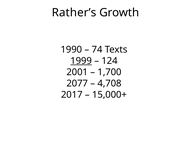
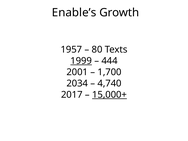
Rather’s: Rather’s -> Enable’s
1990: 1990 -> 1957
74: 74 -> 80
124: 124 -> 444
2077: 2077 -> 2034
4,708: 4,708 -> 4,740
15,000+ underline: none -> present
